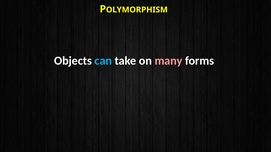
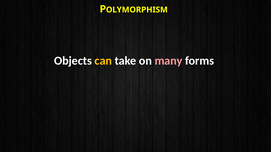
can colour: light blue -> yellow
